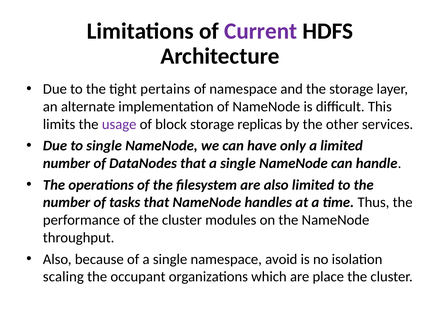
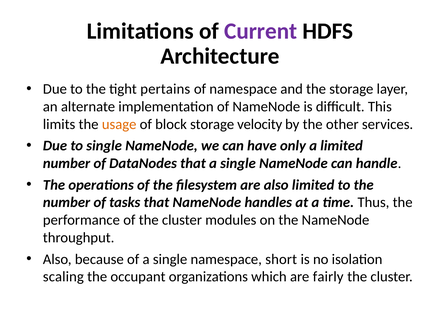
usage colour: purple -> orange
replicas: replicas -> velocity
avoid: avoid -> short
place: place -> fairly
